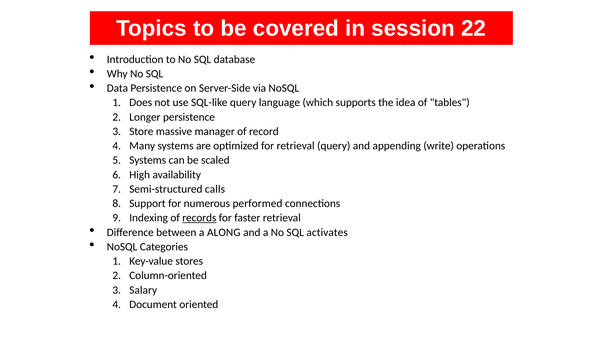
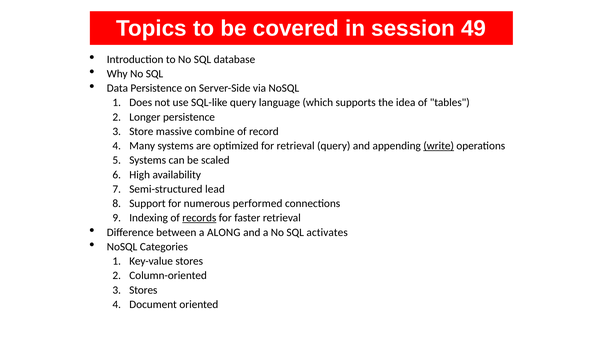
22: 22 -> 49
manager: manager -> combine
write underline: none -> present
calls: calls -> lead
Salary at (143, 290): Salary -> Stores
